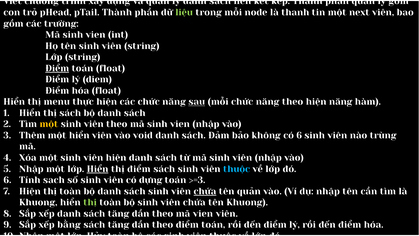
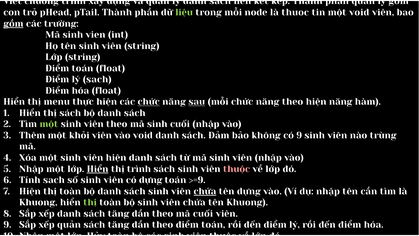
thanh: thanh -> thuoc
một next: next -> void
gồm at (13, 24) underline: none -> present
Điểm at (57, 68) underline: present -> none
lý diem: diem -> sach
chức at (149, 102) underline: none -> present
một at (49, 124) colour: yellow -> light green
theo mã sinh vien: vien -> cuối
một hiển: hiển -> khỏi
có 6: 6 -> 9
thị điểm: điểm -> trình
thuộc at (237, 169) colour: light blue -> pink
>=3: >=3 -> >=9
tên quản: quản -> dựng
mã vien: vien -> cuối
xếp bằng: bằng -> quản
